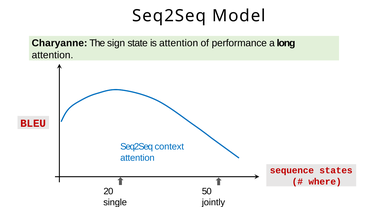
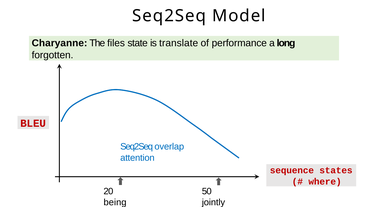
sign: sign -> files
is attention: attention -> translate
attention at (52, 55): attention -> forgotten
context: context -> overlap
single: single -> being
